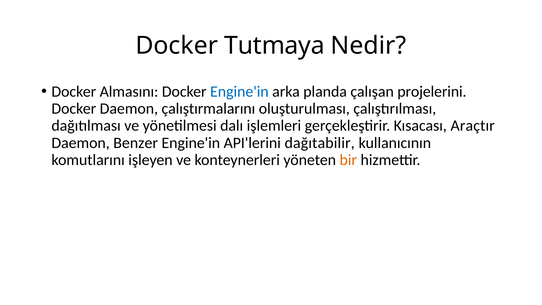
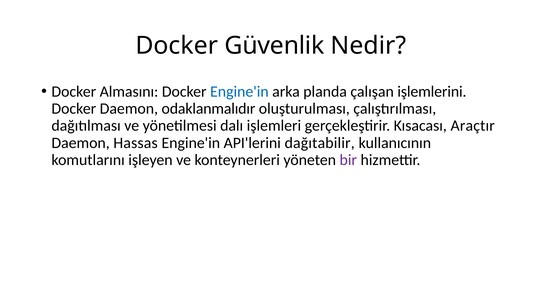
Tutmaya: Tutmaya -> Güvenlik
projelerini: projelerini -> işlemlerini
çalıştırmalarını: çalıştırmalarını -> odaklanmalıdır
Benzer: Benzer -> Hassas
bir colour: orange -> purple
